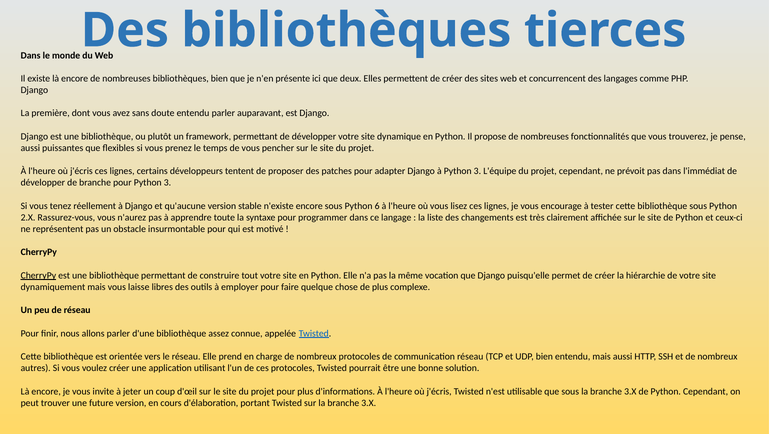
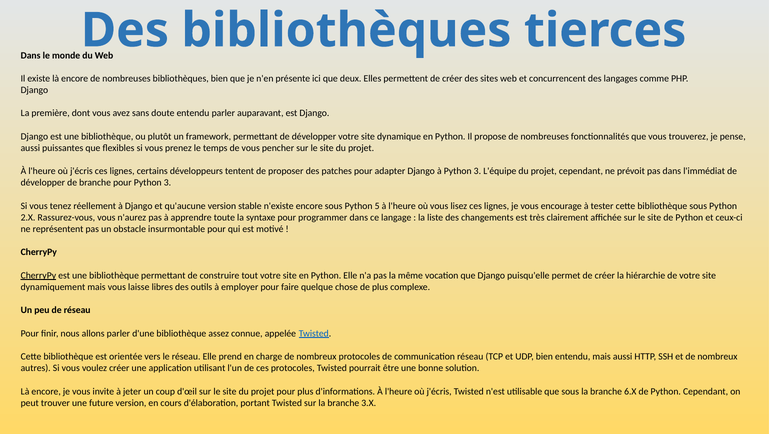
6: 6 -> 5
sous la branche 3.X: 3.X -> 6.X
